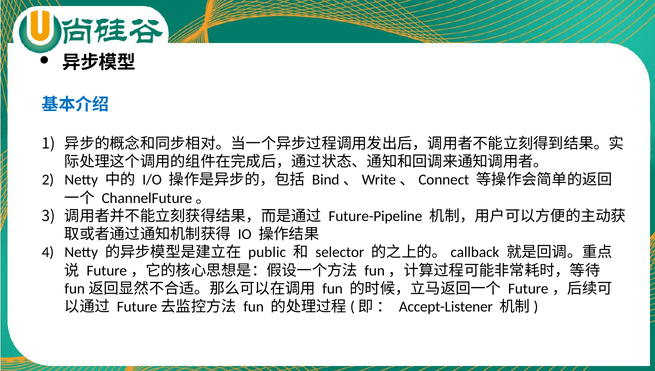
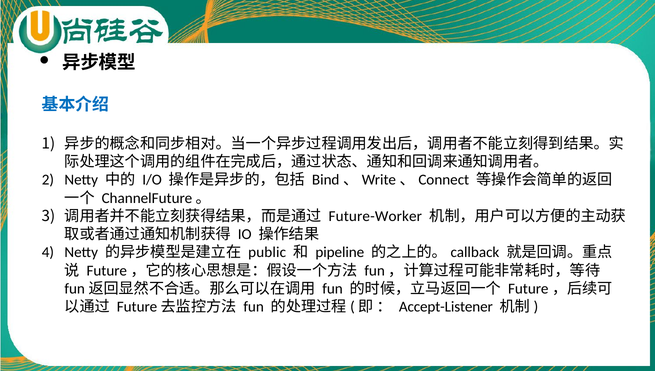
Future-Pipeline: Future-Pipeline -> Future-Worker
selector: selector -> pipeline
